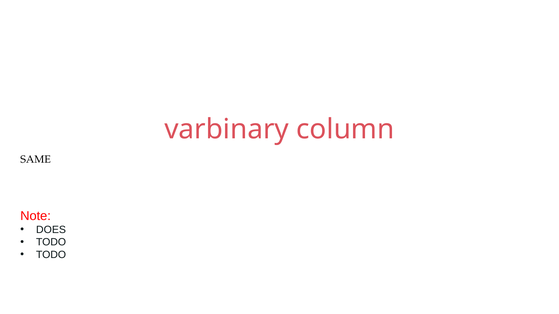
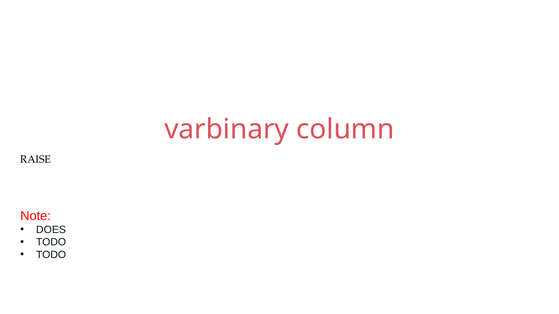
SAME: SAME -> RAISE
